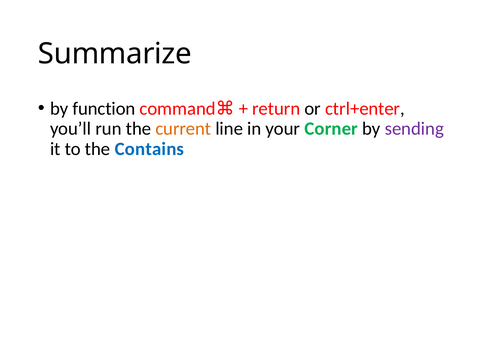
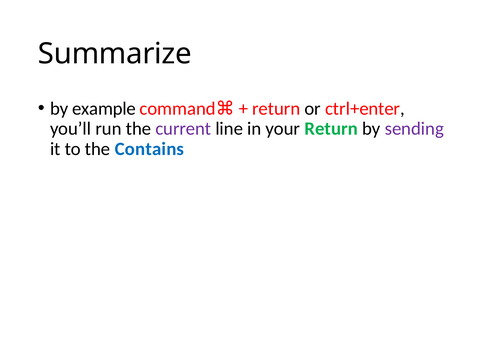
function: function -> example
current colour: orange -> purple
your Corner: Corner -> Return
